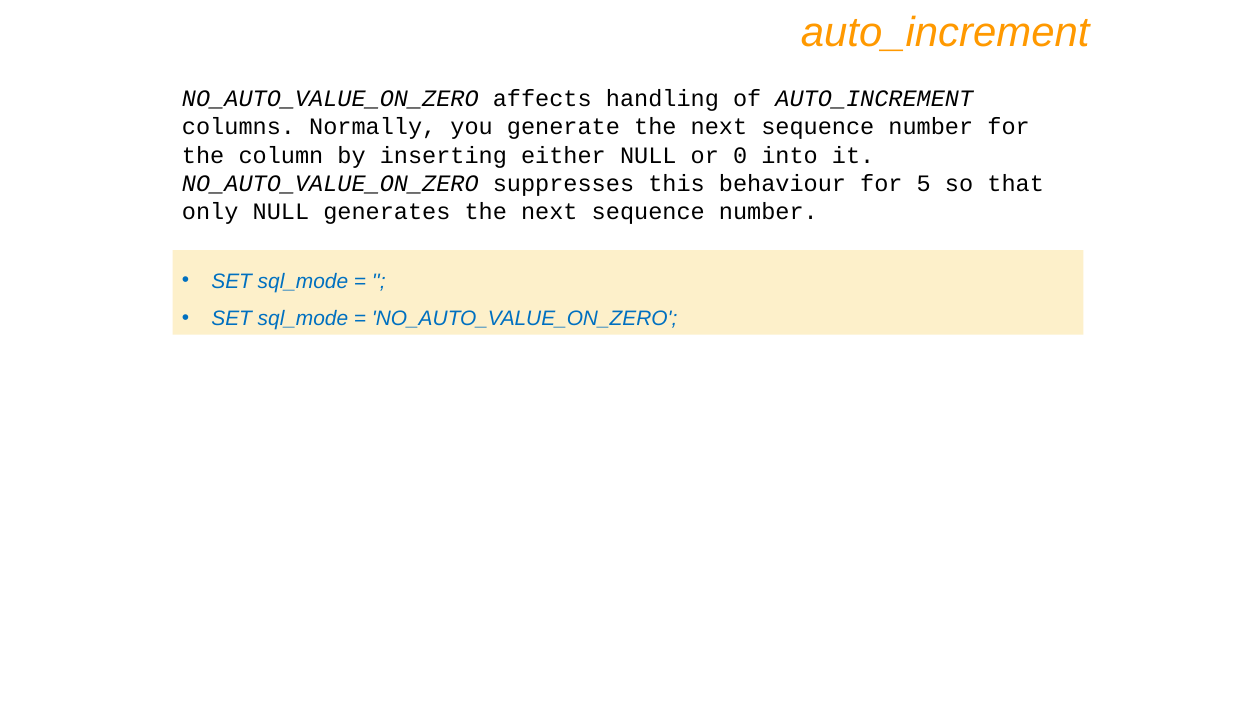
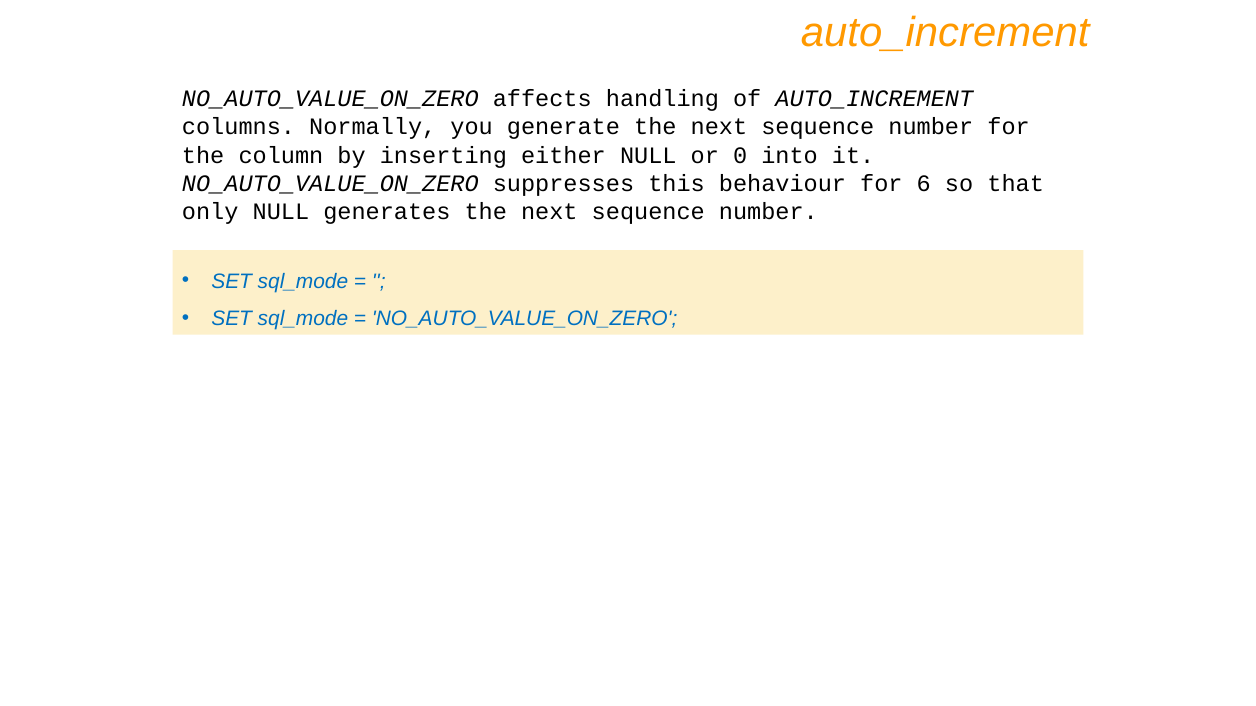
5: 5 -> 6
